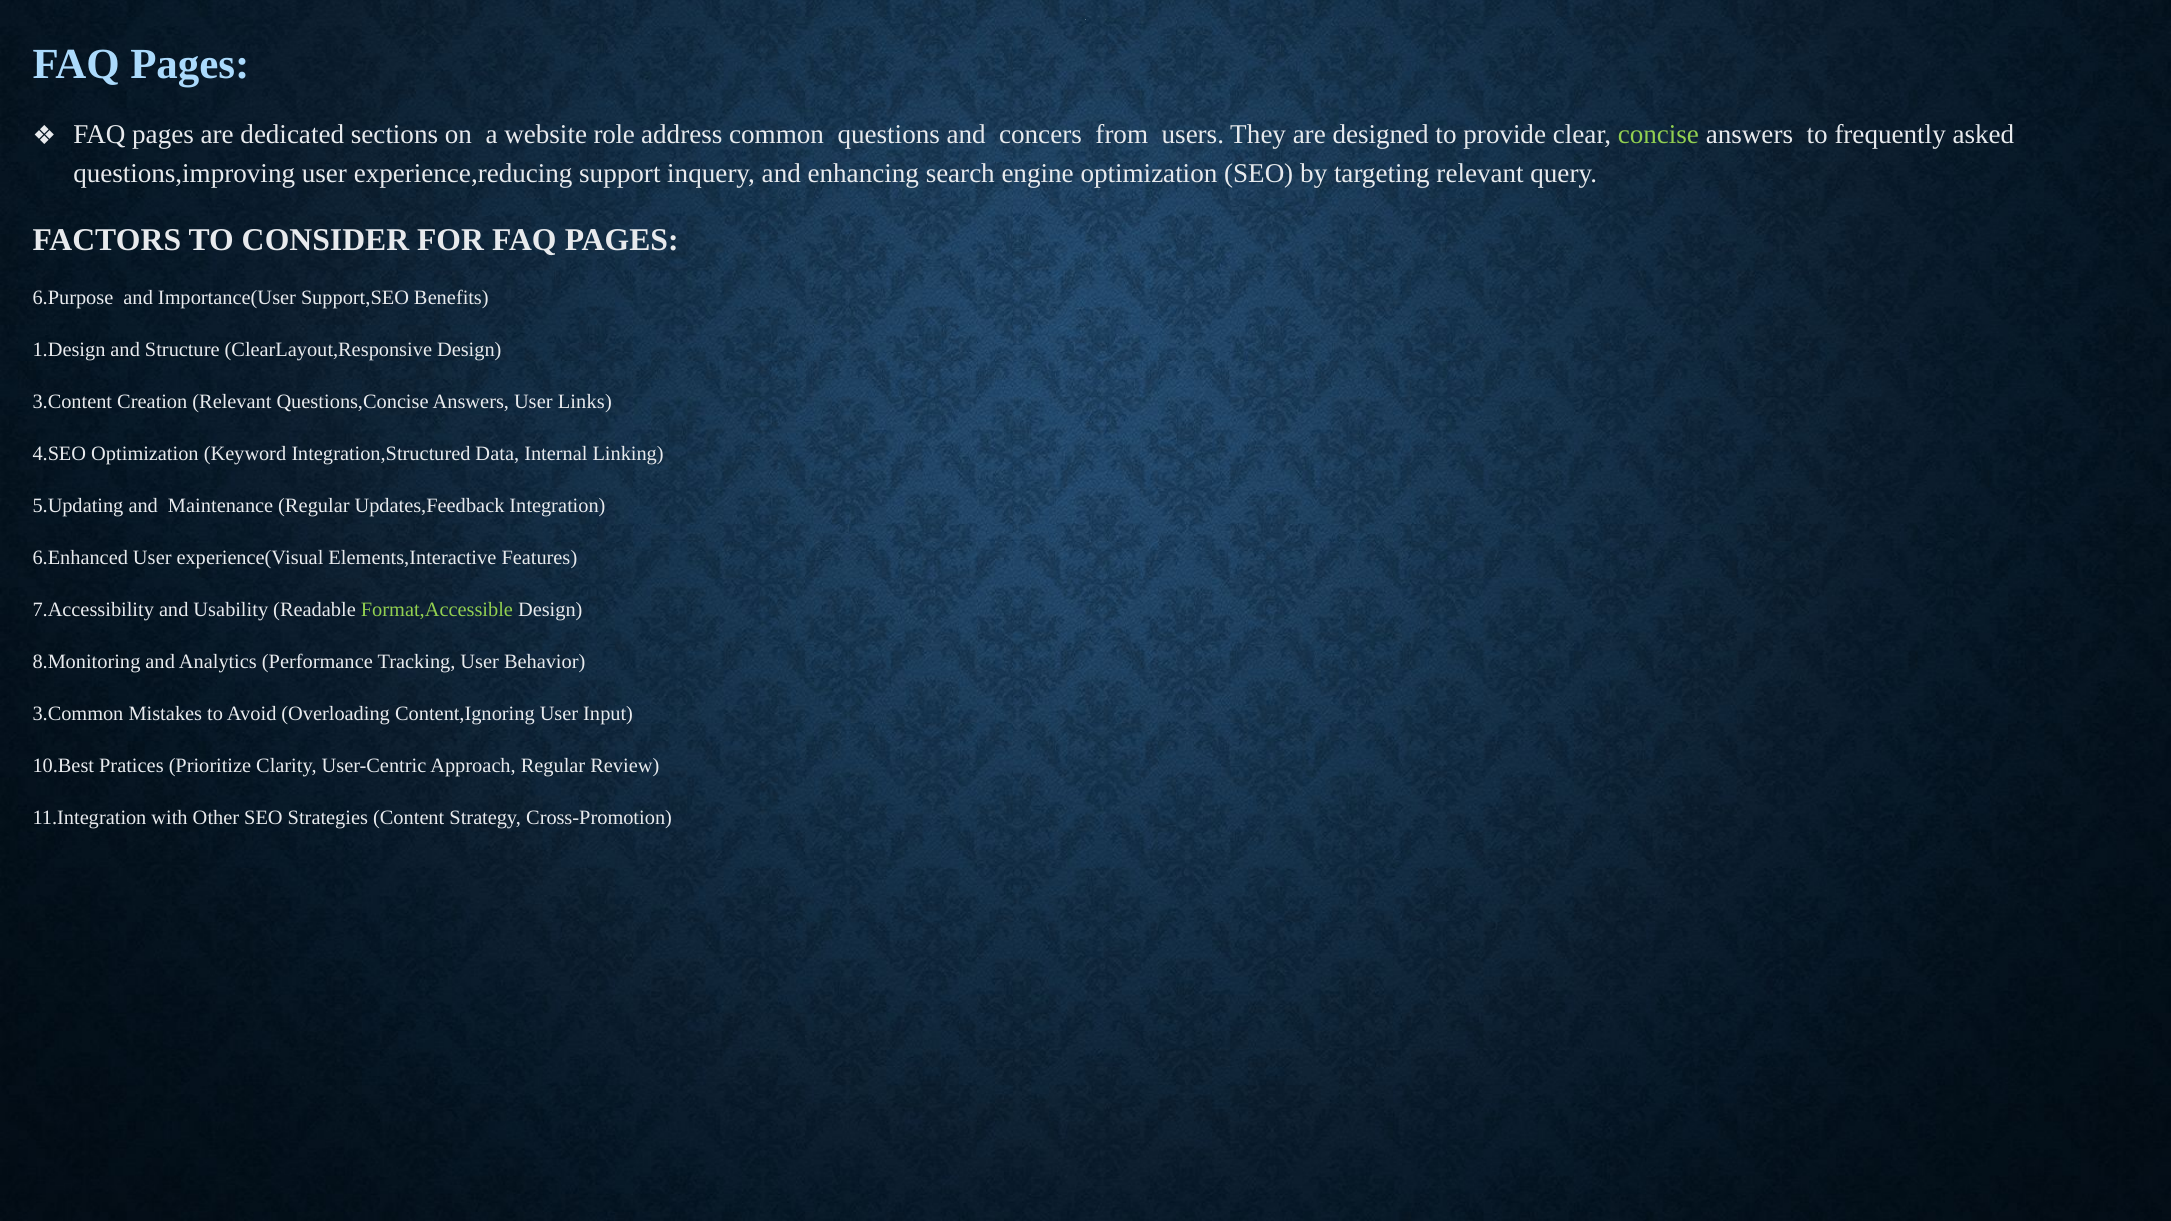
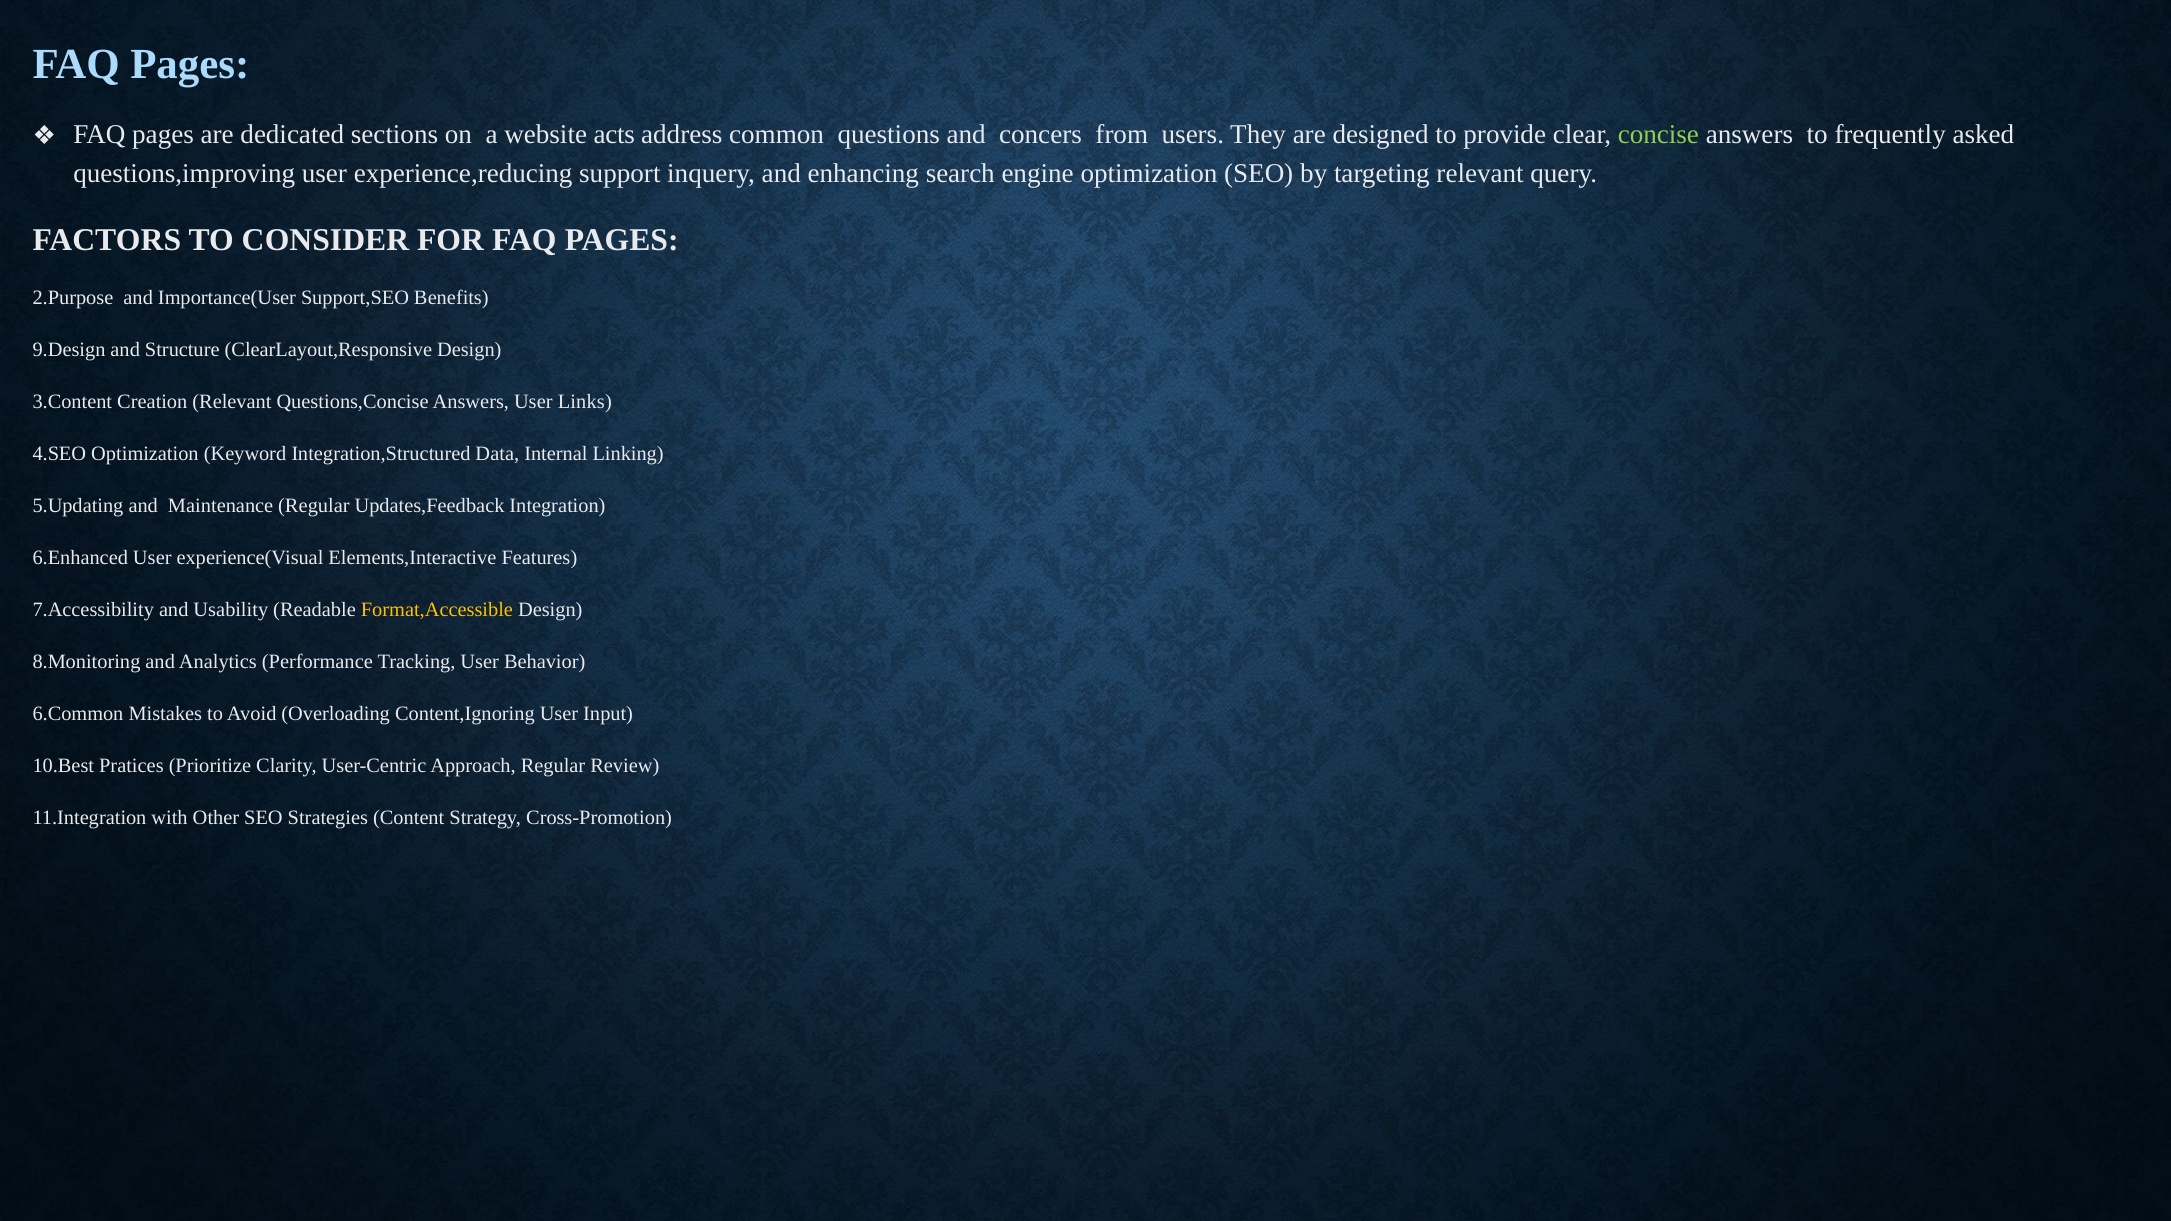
role: role -> acts
6.Purpose: 6.Purpose -> 2.Purpose
1.Design: 1.Design -> 9.Design
Format,Accessible colour: light green -> yellow
3.Common: 3.Common -> 6.Common
